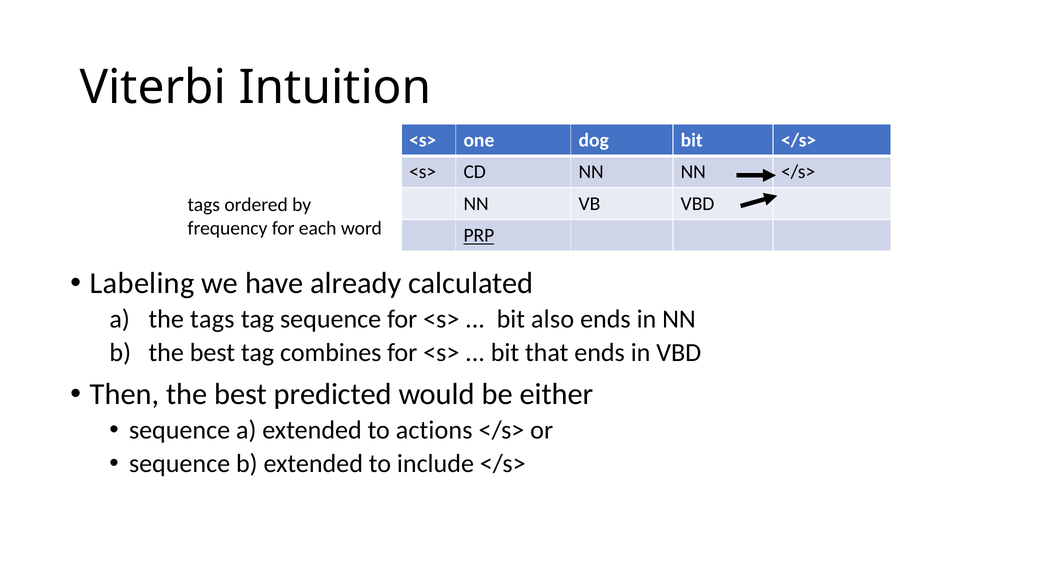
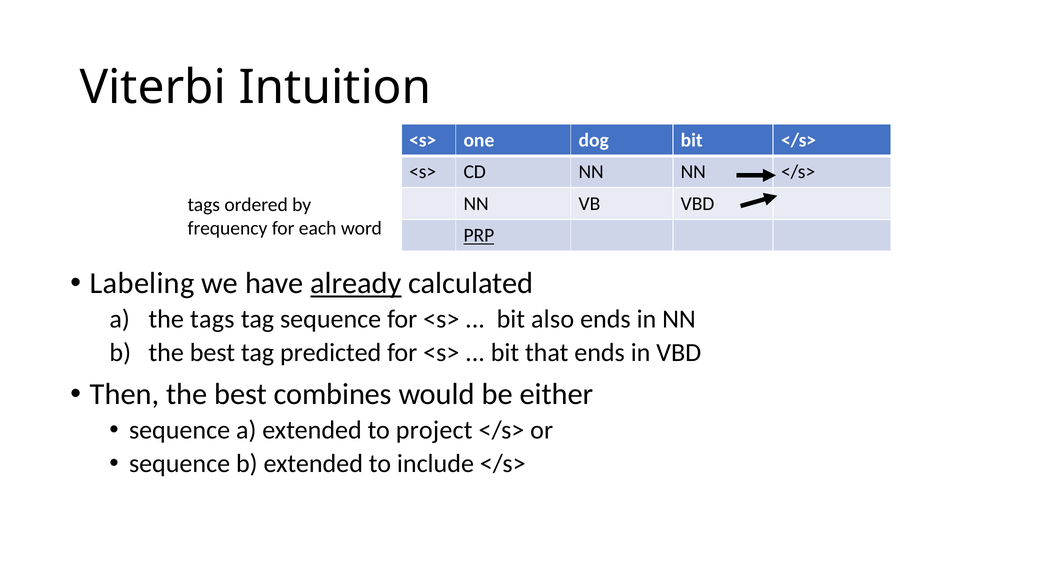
already underline: none -> present
combines: combines -> predicted
predicted: predicted -> combines
actions: actions -> project
